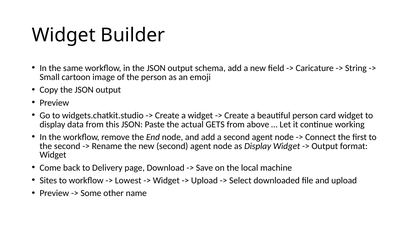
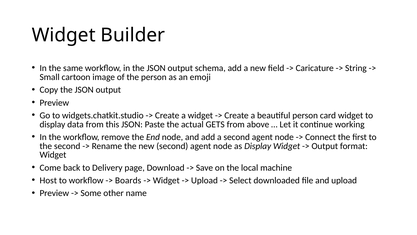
Sites: Sites -> Host
Lowest: Lowest -> Boards
